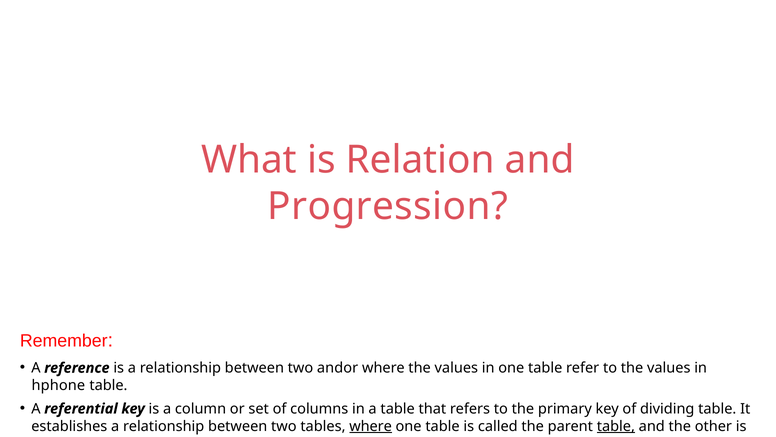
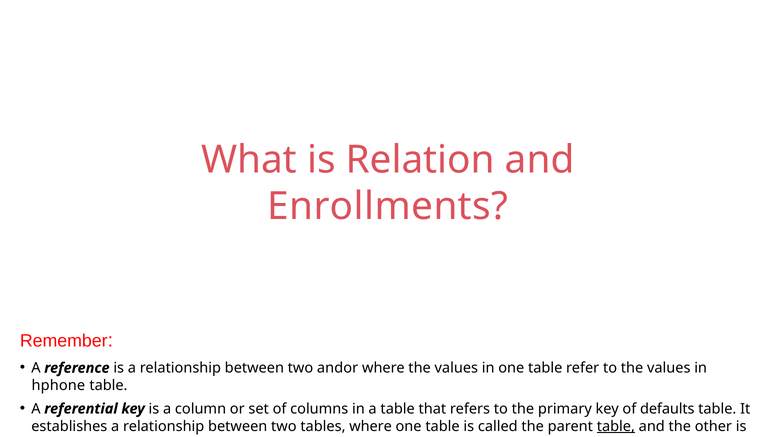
Progression: Progression -> Enrollments
dividing: dividing -> defaults
where at (371, 426) underline: present -> none
